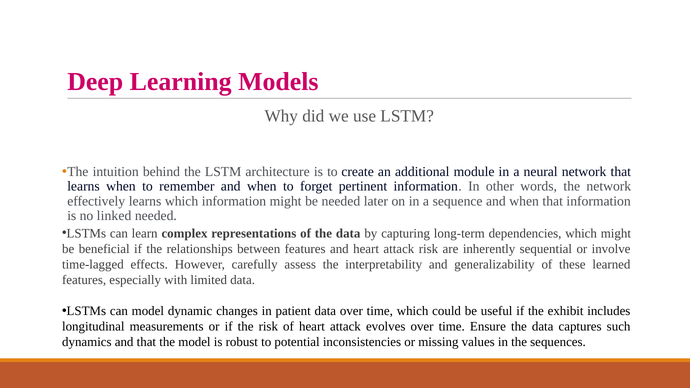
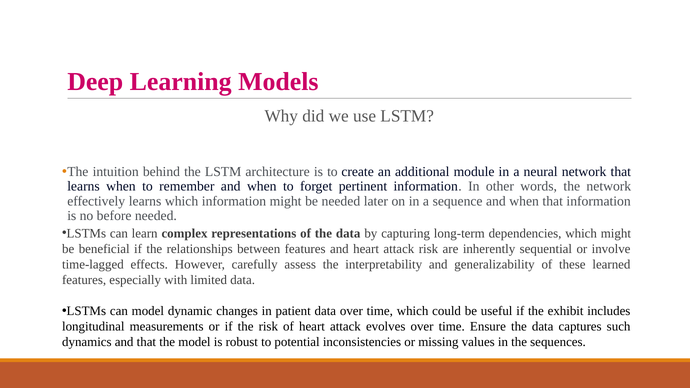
linked: linked -> before
